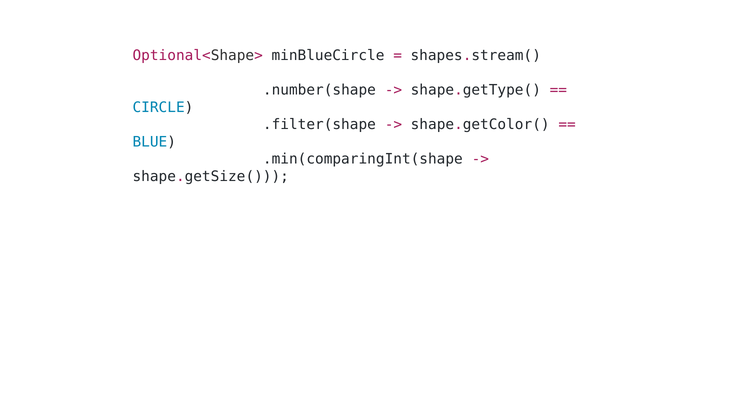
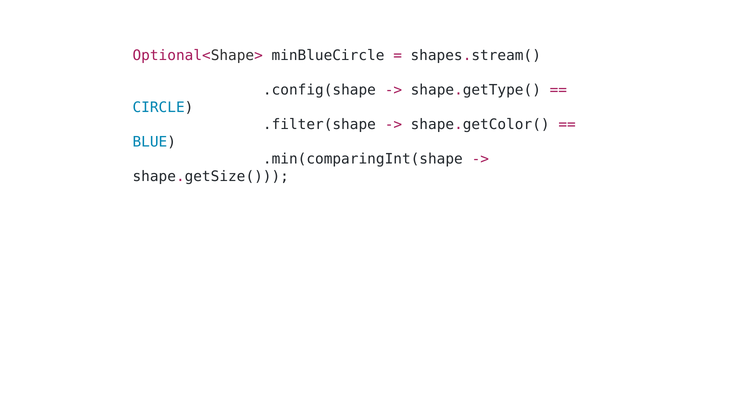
.number(shape: .number(shape -> .config(shape
